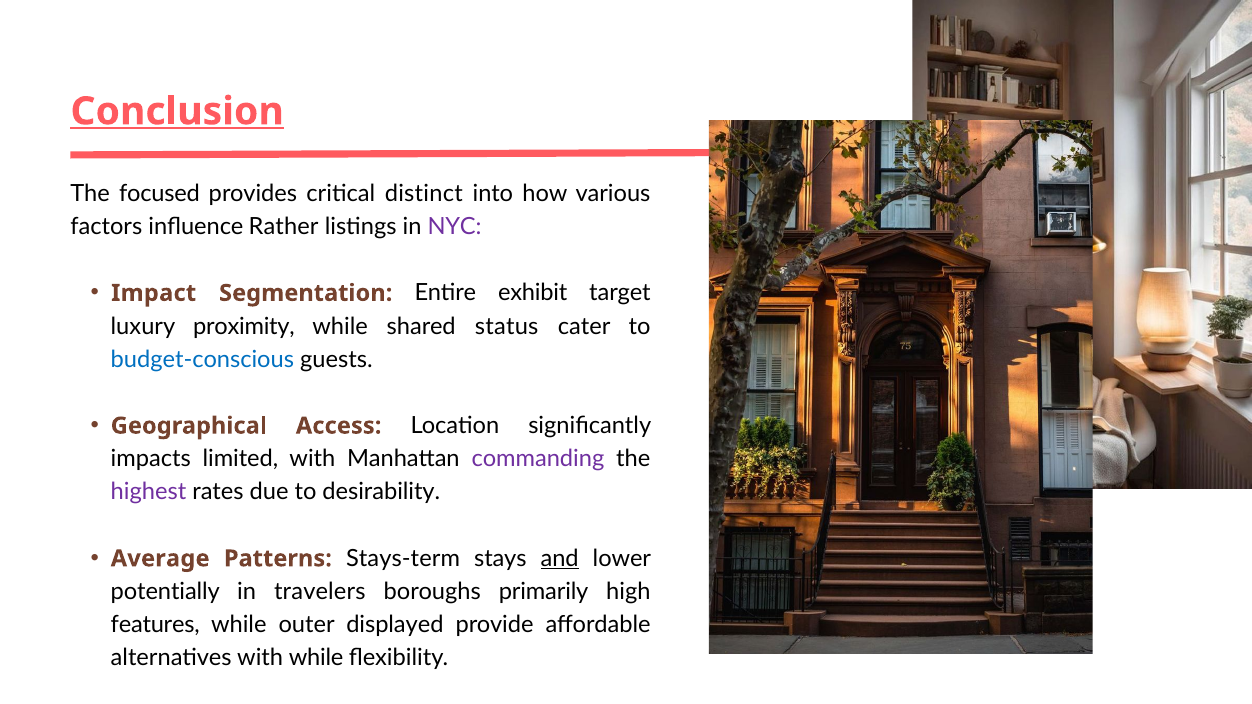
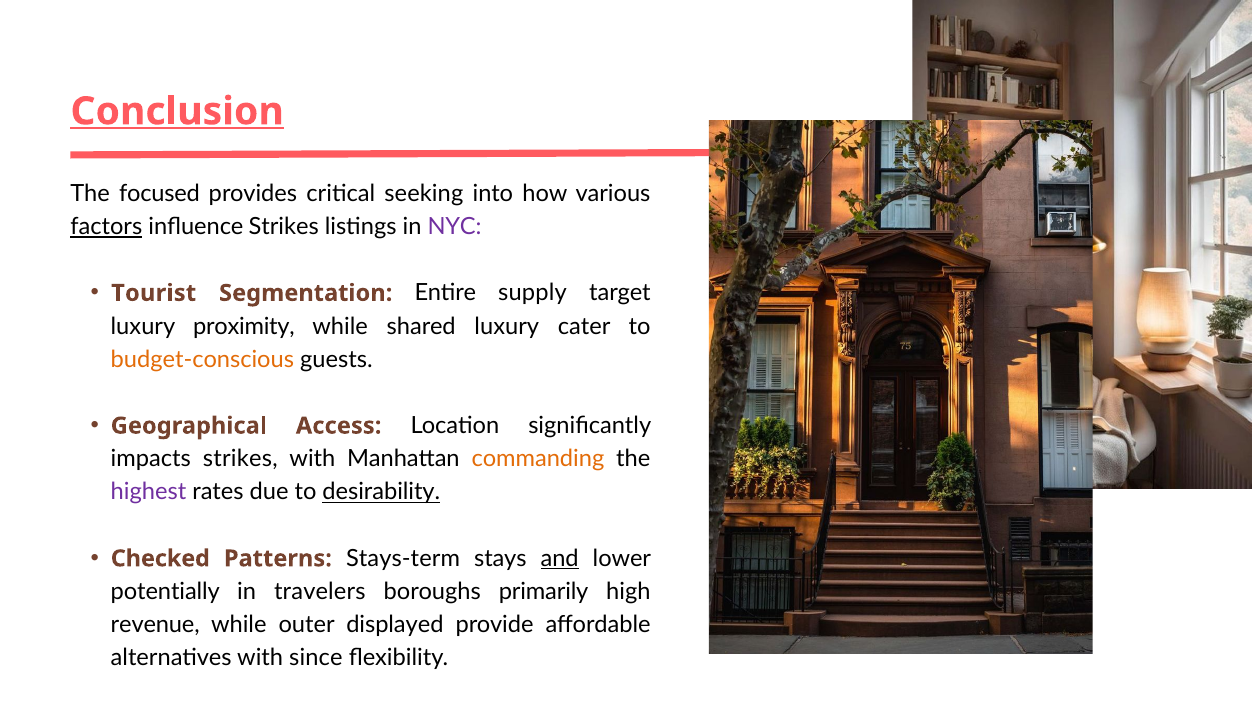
distinct: distinct -> seeking
factors underline: none -> present
influence Rather: Rather -> Strikes
Impact: Impact -> Tourist
exhibit: exhibit -> supply
shared status: status -> luxury
budget-conscious colour: blue -> orange
impacts limited: limited -> strikes
commanding colour: purple -> orange
desirability underline: none -> present
Average: Average -> Checked
features: features -> revenue
with while: while -> since
